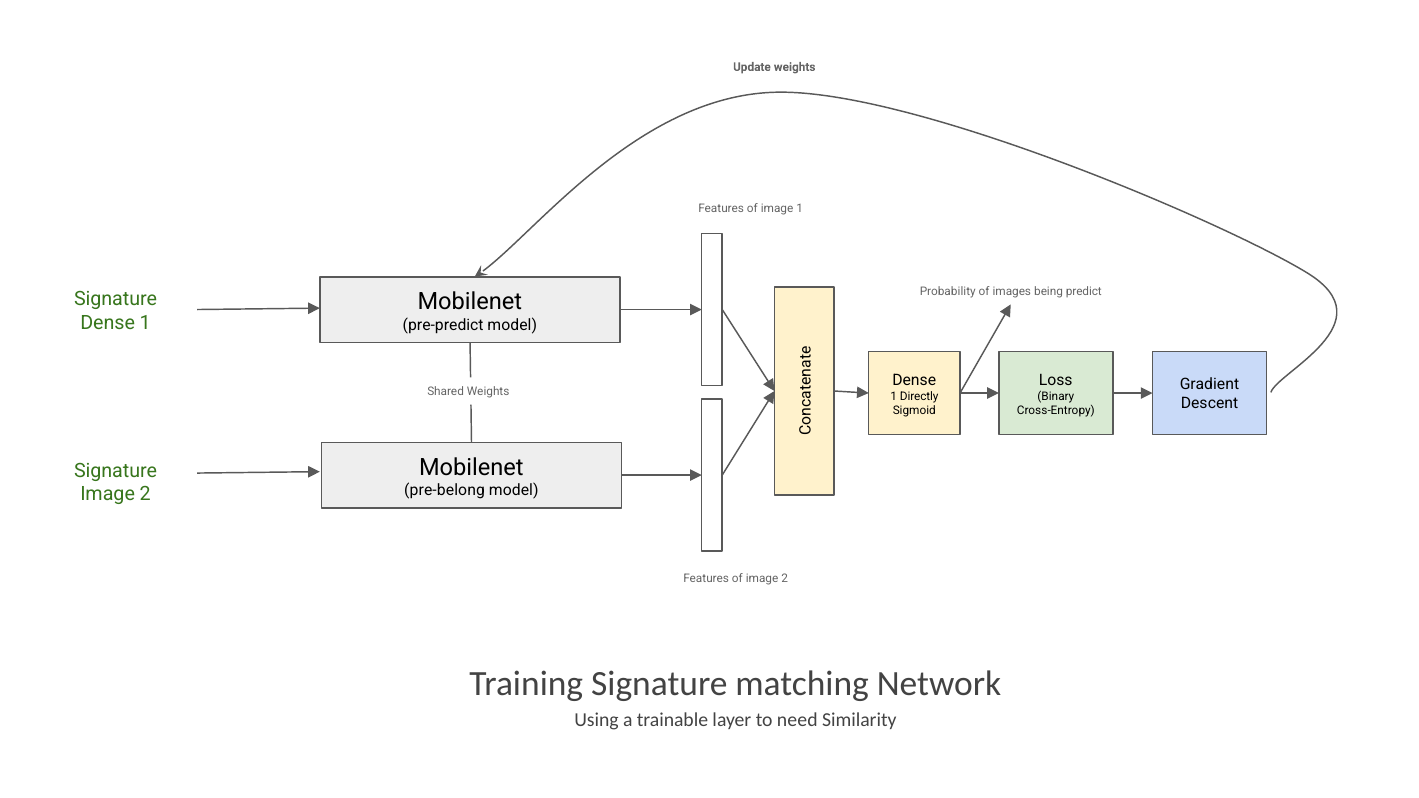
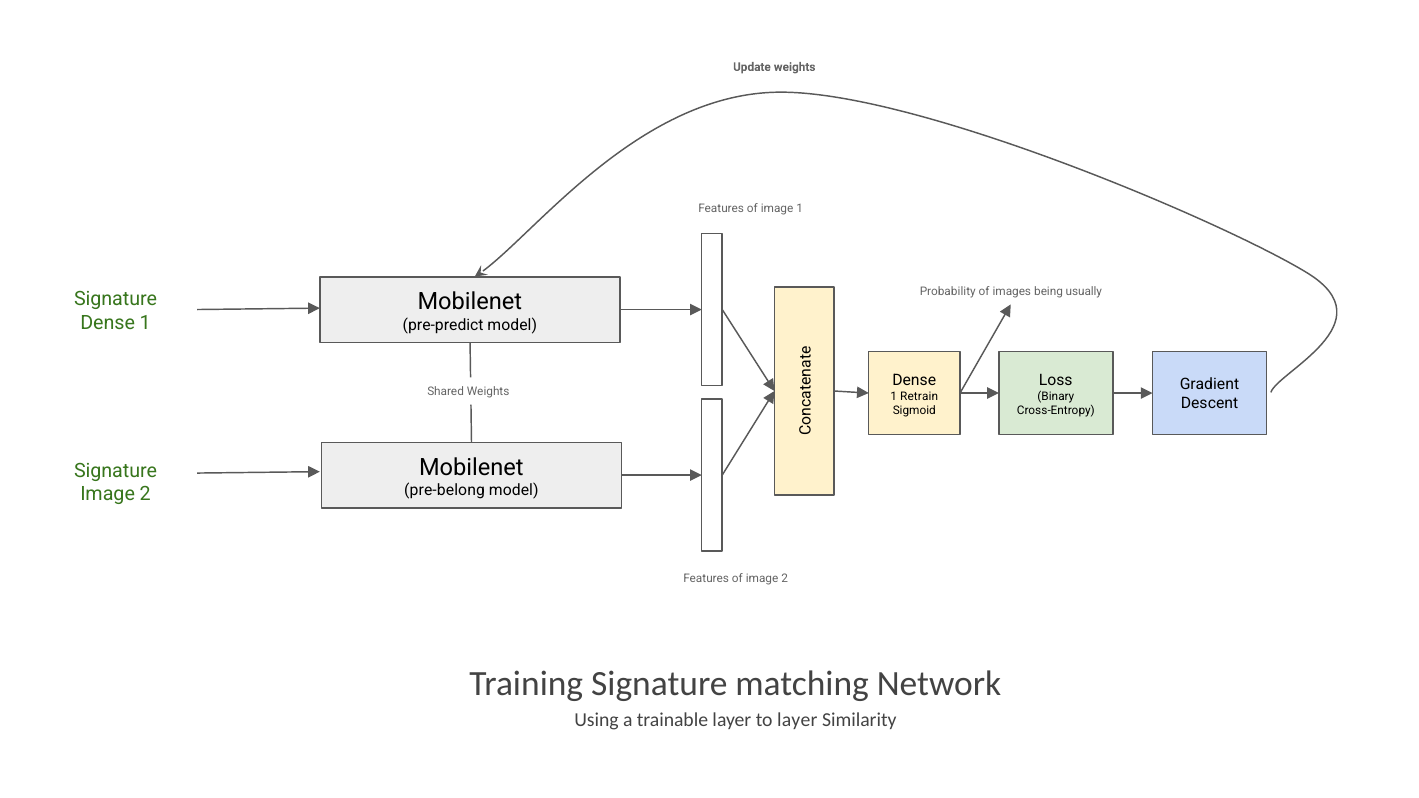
predict: predict -> usually
Directly: Directly -> Retrain
to need: need -> layer
